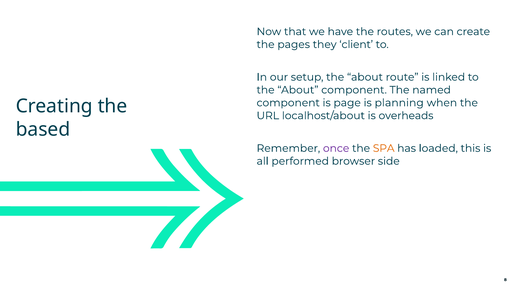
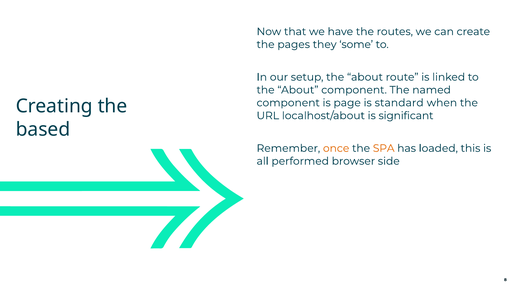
client: client -> some
planning: planning -> standard
overheads: overheads -> significant
once colour: purple -> orange
